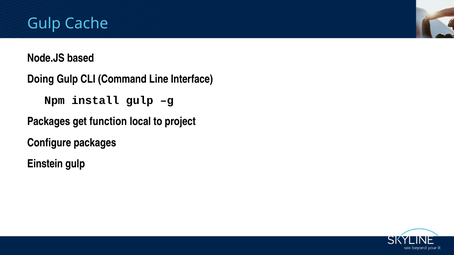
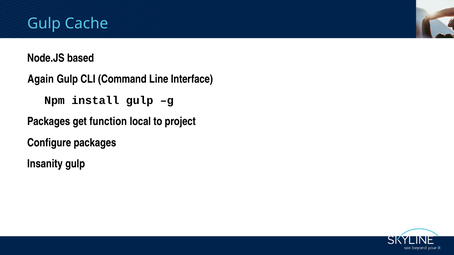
Doing: Doing -> Again
Einstein: Einstein -> Insanity
